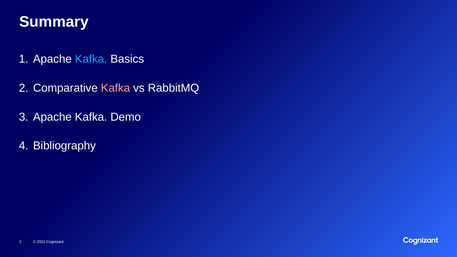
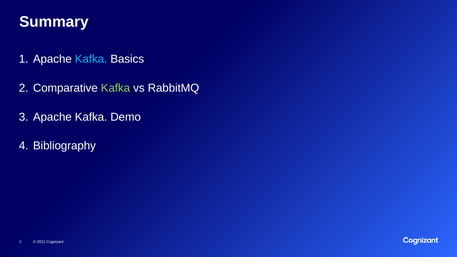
Kafka at (116, 88) colour: pink -> light green
